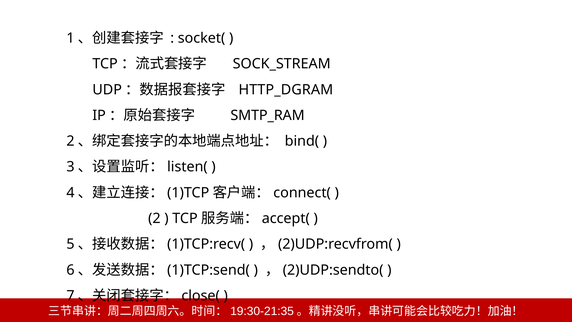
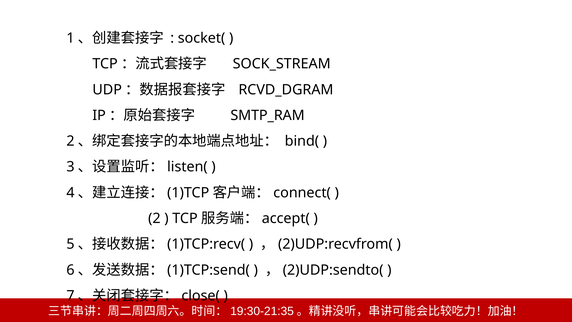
HTTP_DGRAM: HTTP_DGRAM -> RCVD_DGRAM
